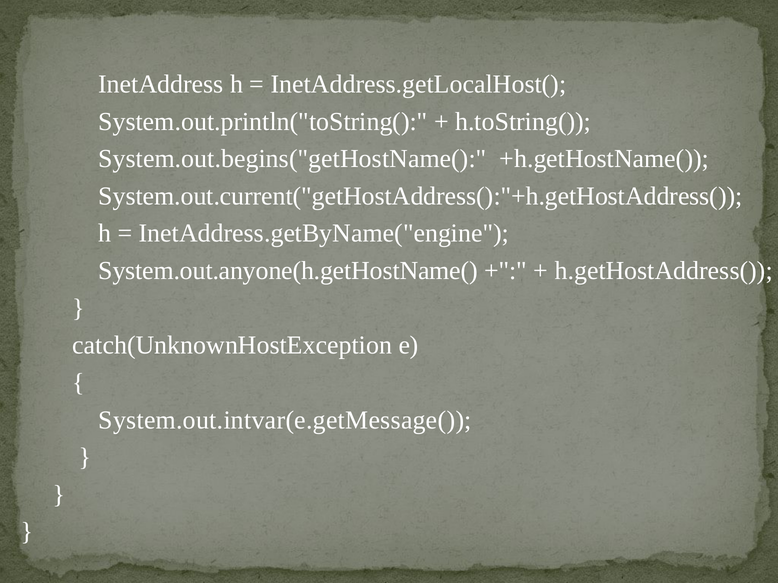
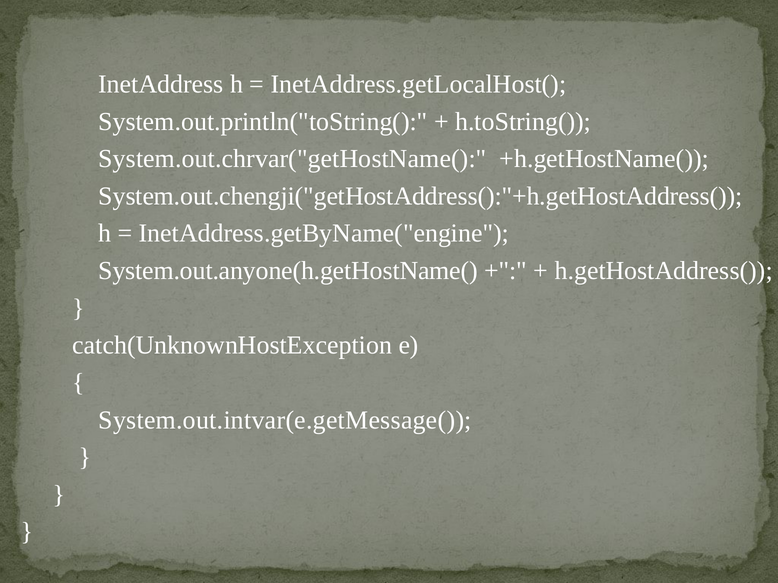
System.out.begins("getHostName(: System.out.begins("getHostName( -> System.out.chrvar("getHostName(
System.out.current("getHostAddress():"+h.getHostAddress(: System.out.current("getHostAddress():"+h.getHostAddress( -> System.out.chengji("getHostAddress():"+h.getHostAddress(
